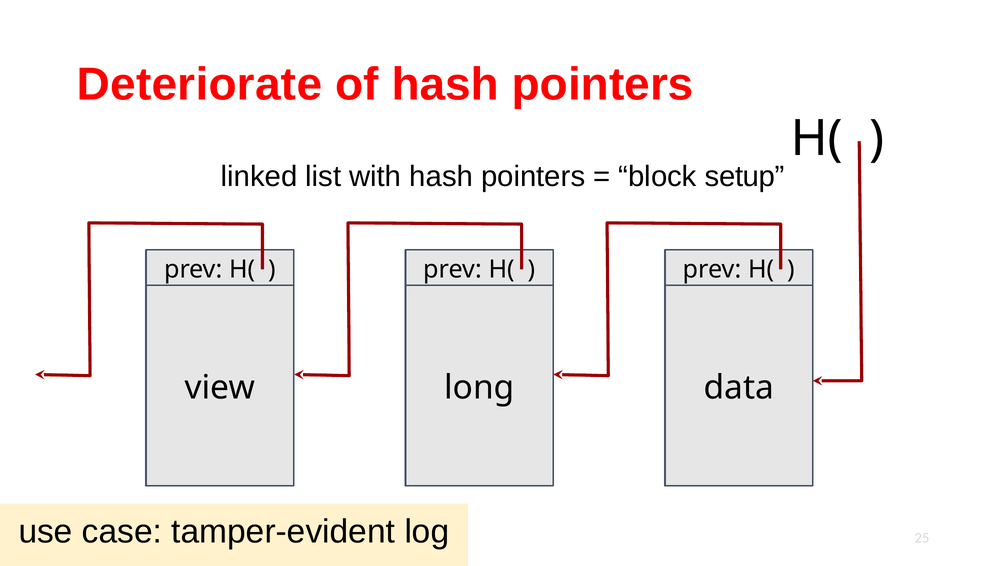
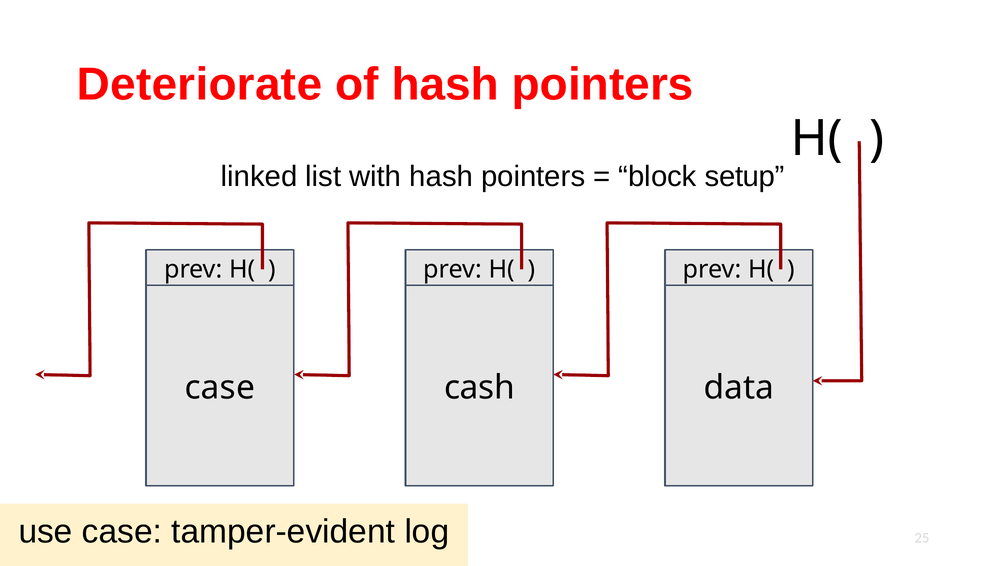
view at (220, 388): view -> case
long: long -> cash
